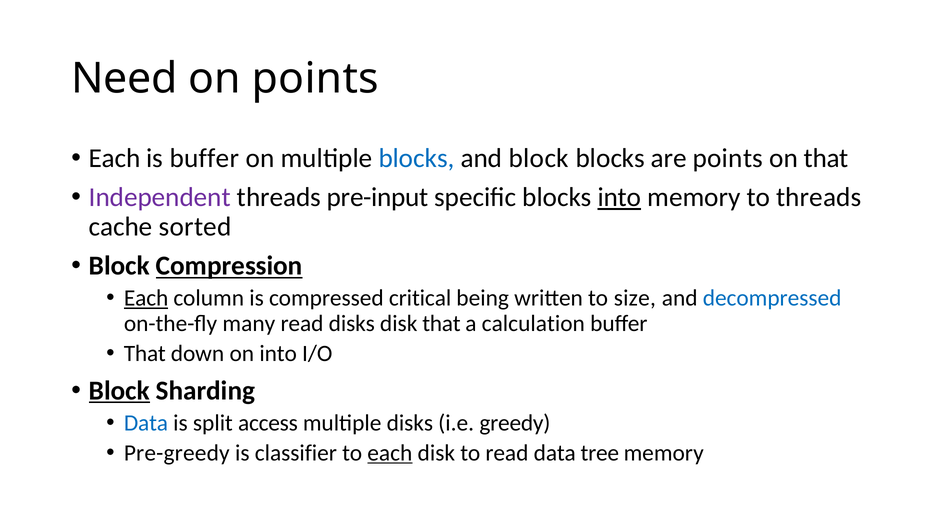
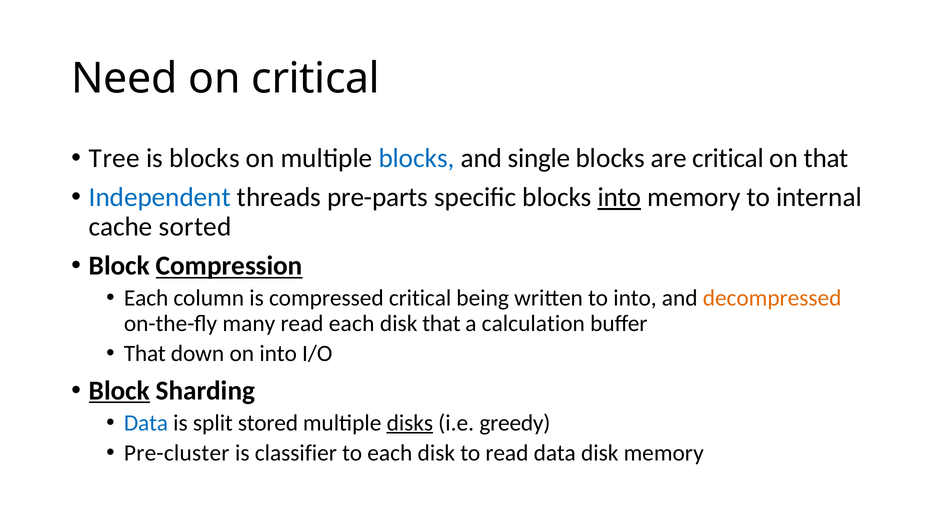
on points: points -> critical
Each at (115, 158): Each -> Tree
is buffer: buffer -> blocks
and block: block -> single
are points: points -> critical
Independent colour: purple -> blue
pre-input: pre-input -> pre-parts
to threads: threads -> internal
Each at (146, 298) underline: present -> none
to size: size -> into
decompressed colour: blue -> orange
read disks: disks -> each
access: access -> stored
disks at (410, 423) underline: none -> present
Pre-greedy: Pre-greedy -> Pre-cluster
each at (390, 453) underline: present -> none
data tree: tree -> disk
